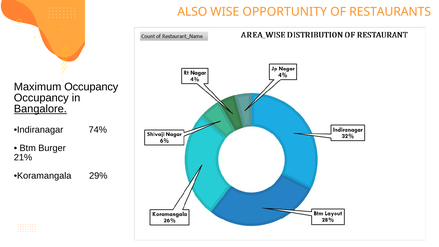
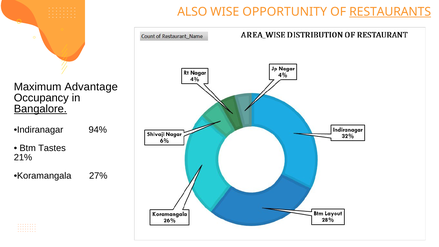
RESTAURANTS underline: none -> present
Maximum Occupancy: Occupancy -> Advantage
74%: 74% -> 94%
Burger: Burger -> Tastes
29%: 29% -> 27%
